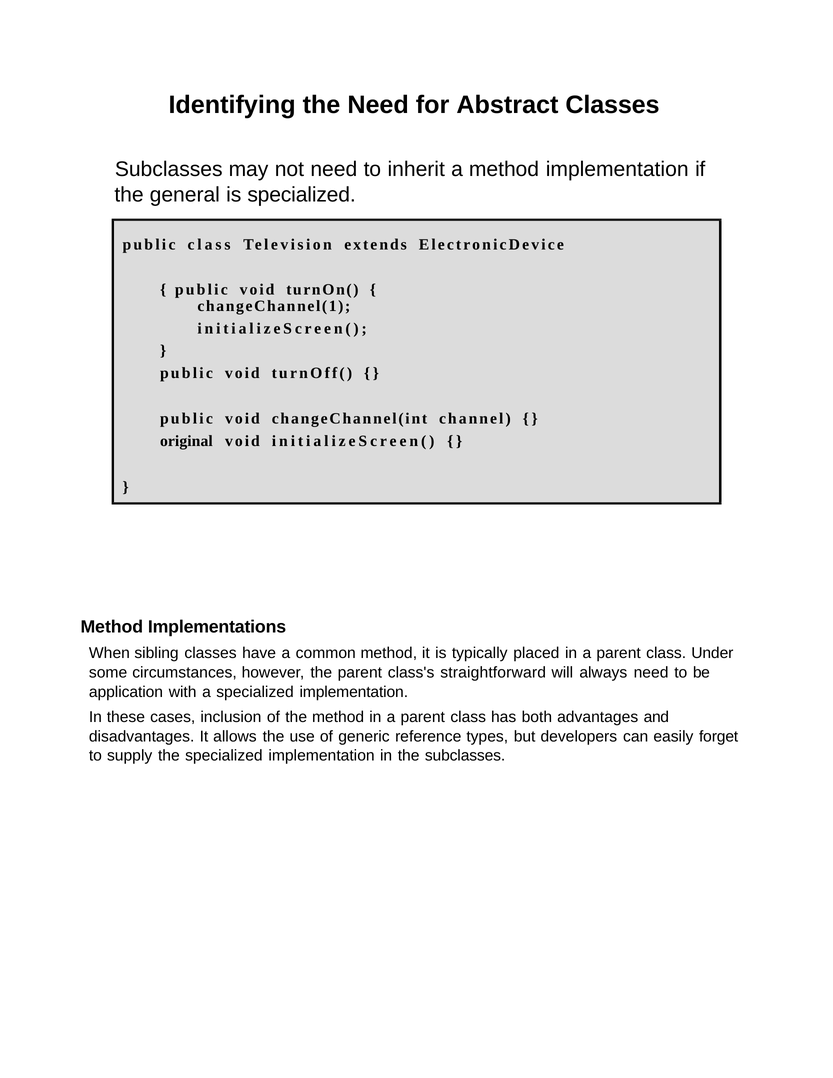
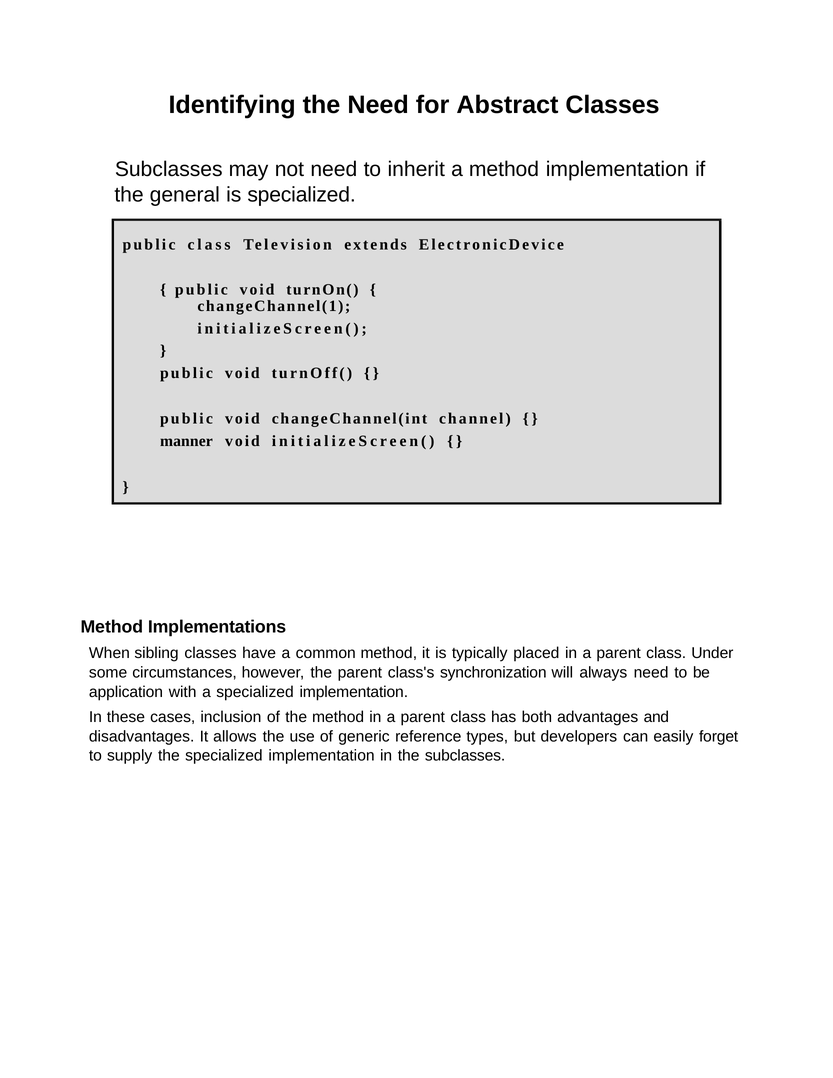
original: original -> manner
straightforward: straightforward -> synchronization
